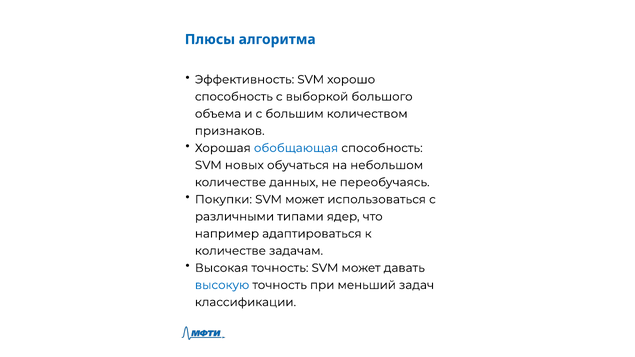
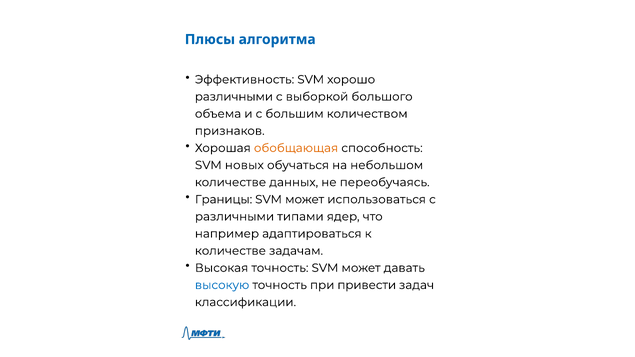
способность at (234, 97): способность -> различными
обобщающая colour: blue -> orange
Покупки: Покупки -> Границы
меньший: меньший -> привести
